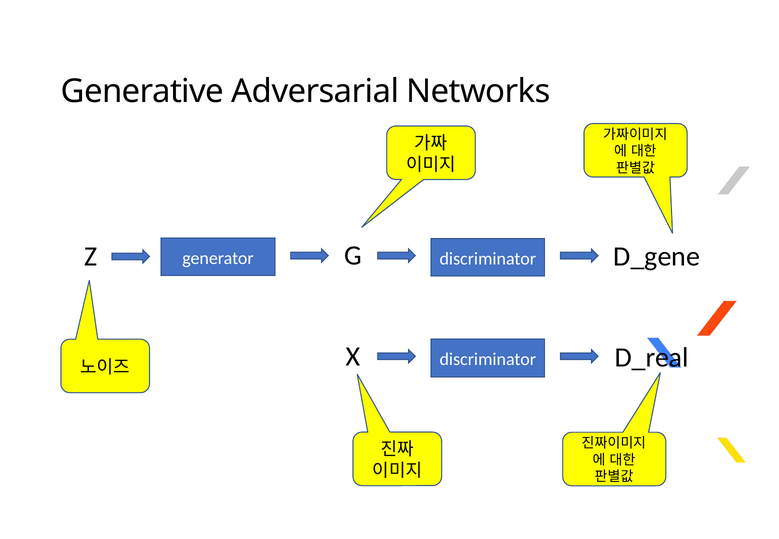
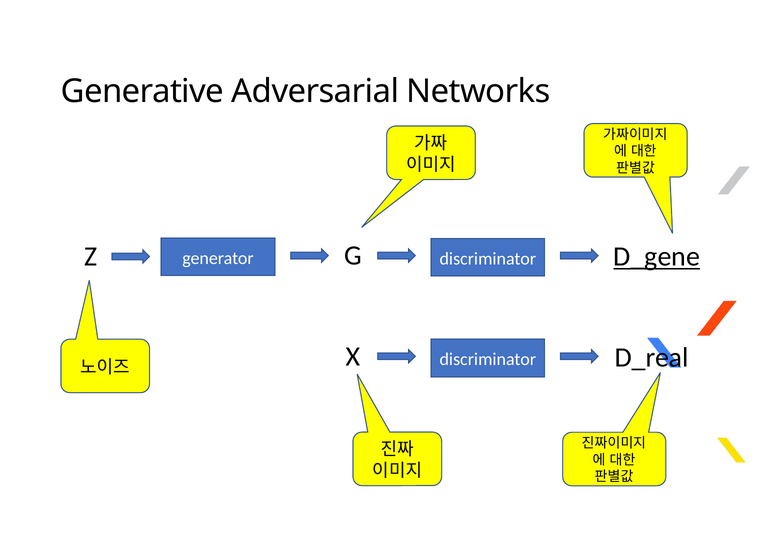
D_gene underline: none -> present
